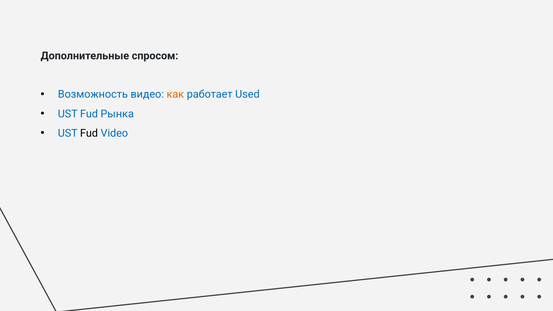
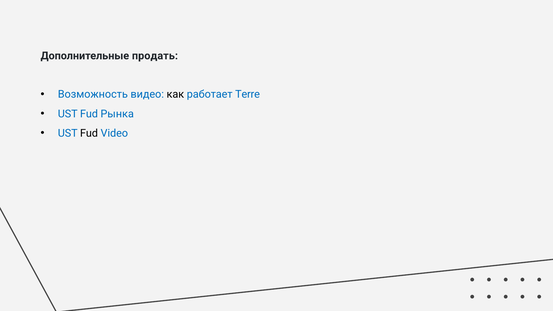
спросом: спросом -> продать
как colour: orange -> black
Used: Used -> Terre
